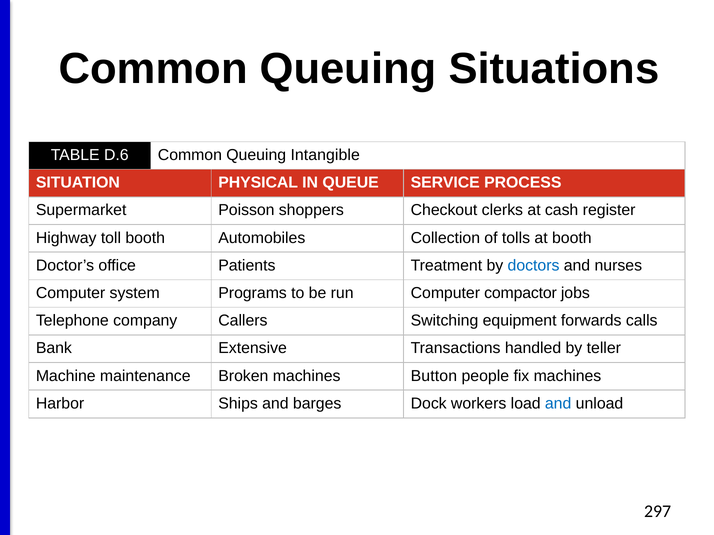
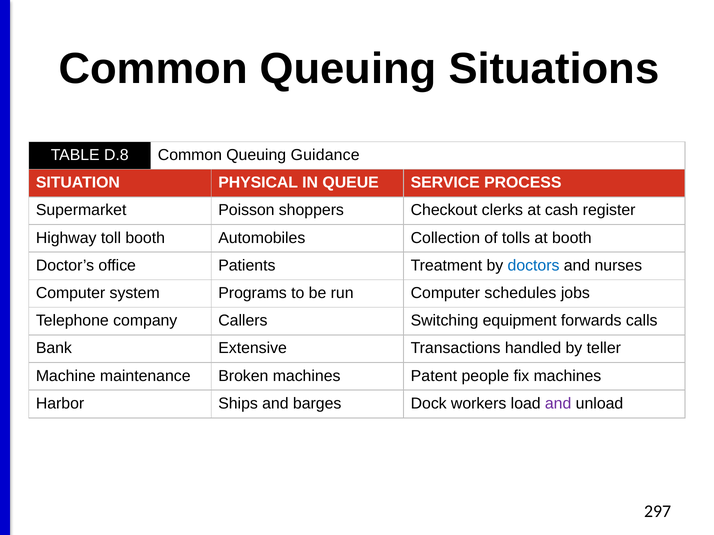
D.6: D.6 -> D.8
Intangible: Intangible -> Guidance
compactor: compactor -> schedules
Button: Button -> Patent
and at (558, 404) colour: blue -> purple
